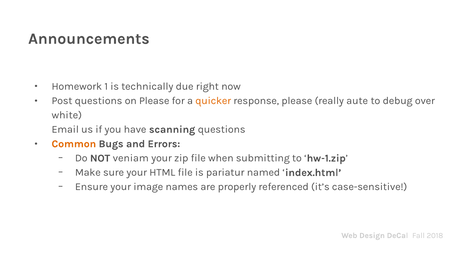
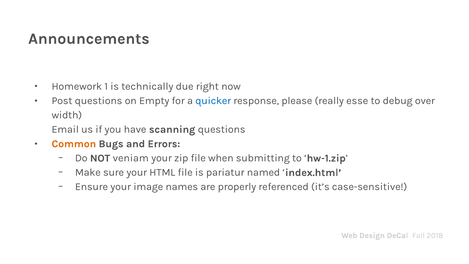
on Please: Please -> Empty
quicker colour: orange -> blue
aute: aute -> esse
white: white -> width
